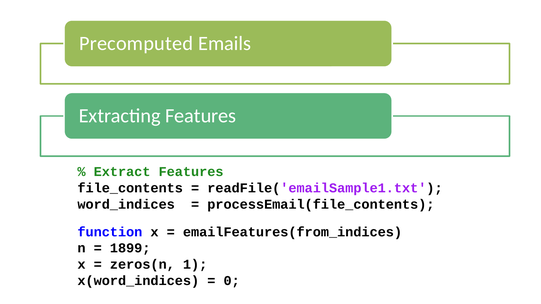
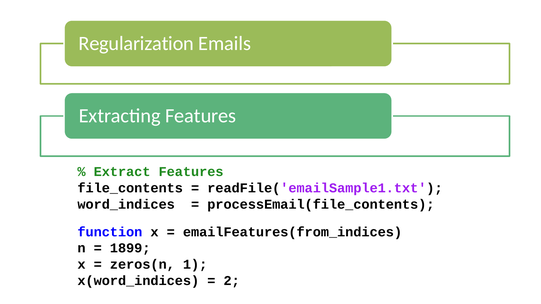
Precomputed: Precomputed -> Regularization
0: 0 -> 2
